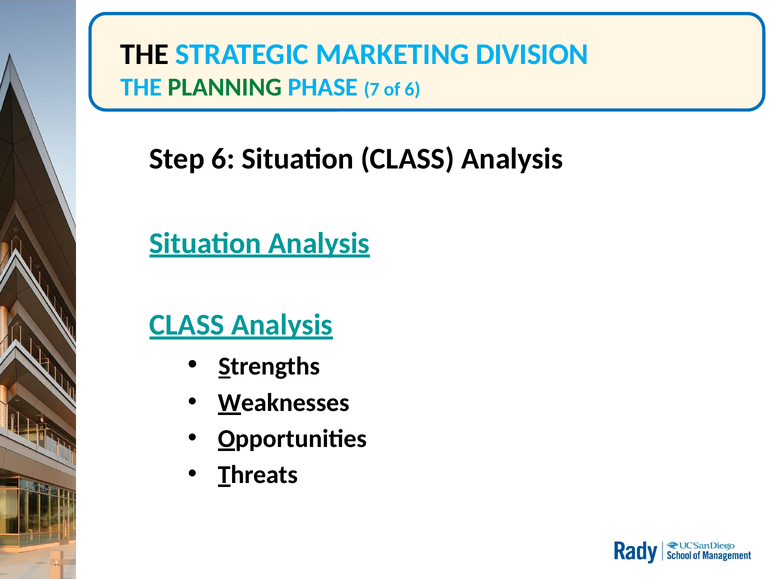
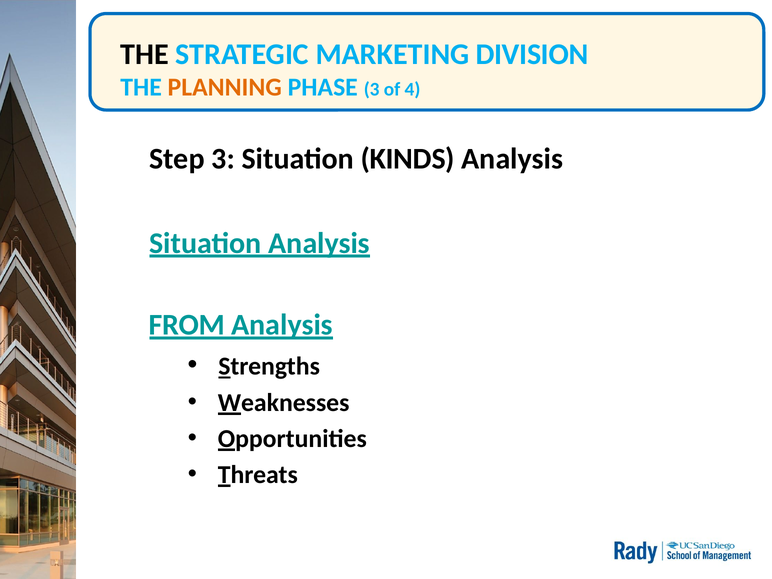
PLANNING colour: green -> orange
PHASE 7: 7 -> 3
of 6: 6 -> 4
Step 6: 6 -> 3
Situation CLASS: CLASS -> KINDS
CLASS at (187, 325): CLASS -> FROM
